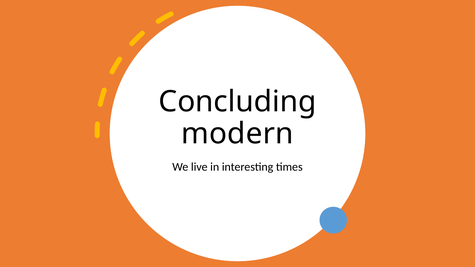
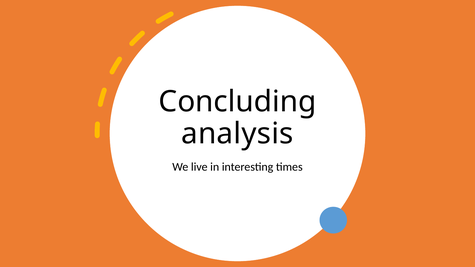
modern: modern -> analysis
